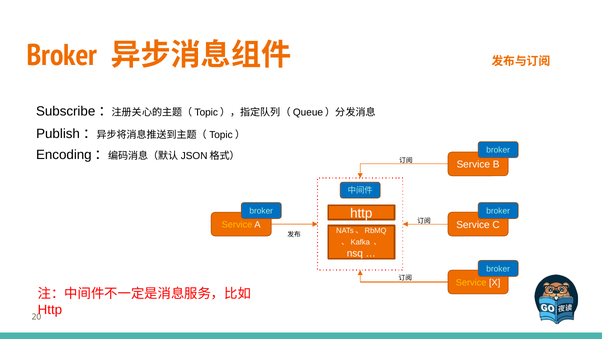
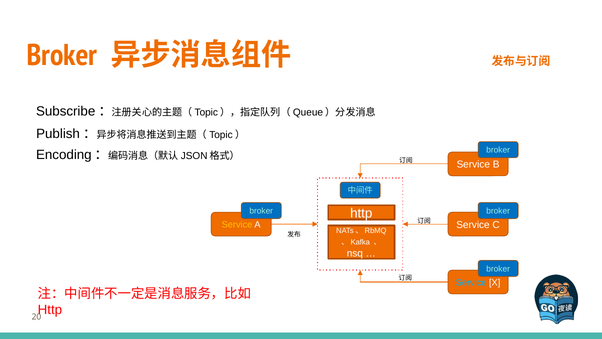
Service at (471, 282) colour: yellow -> light blue
